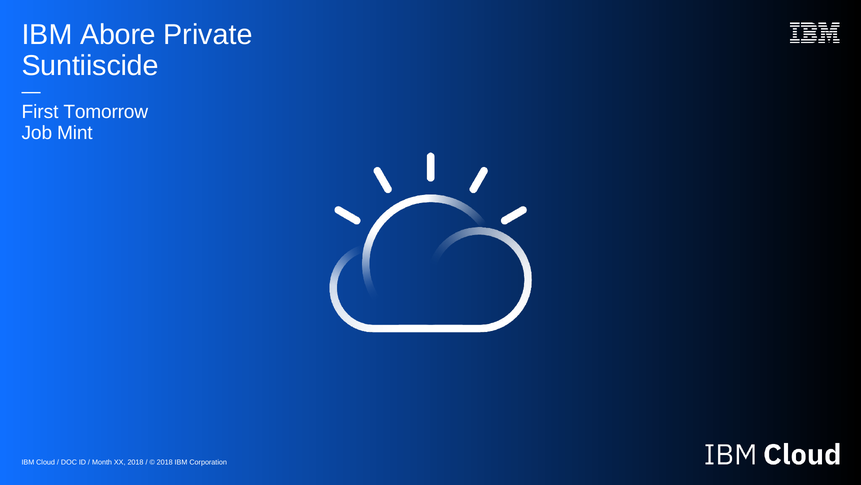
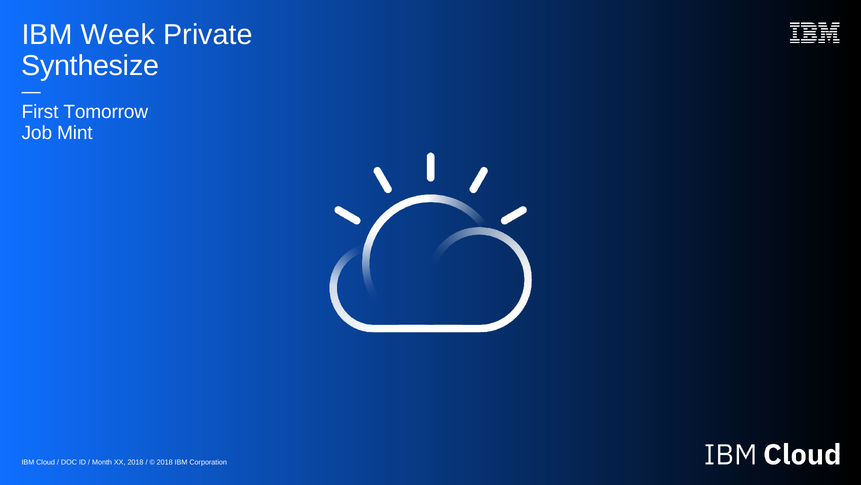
Abore: Abore -> Week
Suntiiscide: Suntiiscide -> Synthesize
